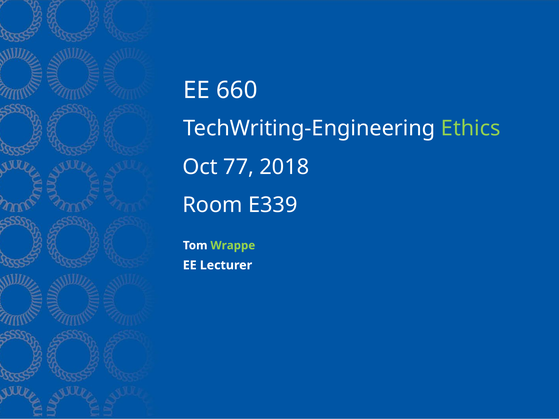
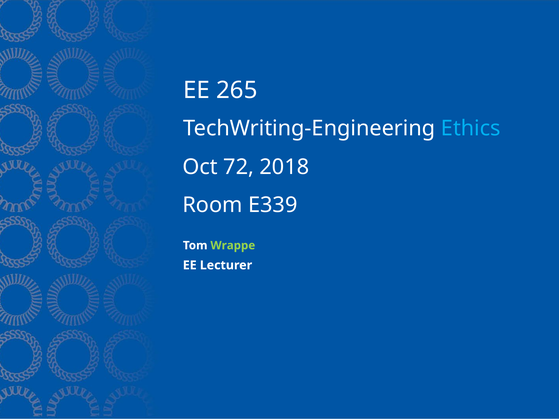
660: 660 -> 265
Ethics colour: light green -> light blue
77: 77 -> 72
